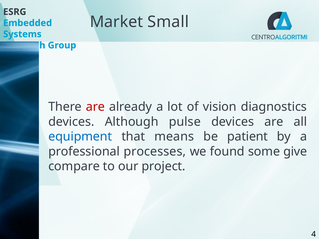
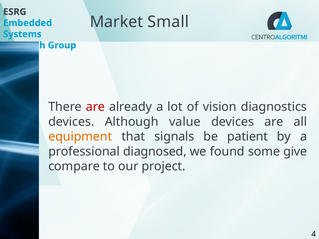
pulse: pulse -> value
equipment colour: blue -> orange
means: means -> signals
processes: processes -> diagnosed
